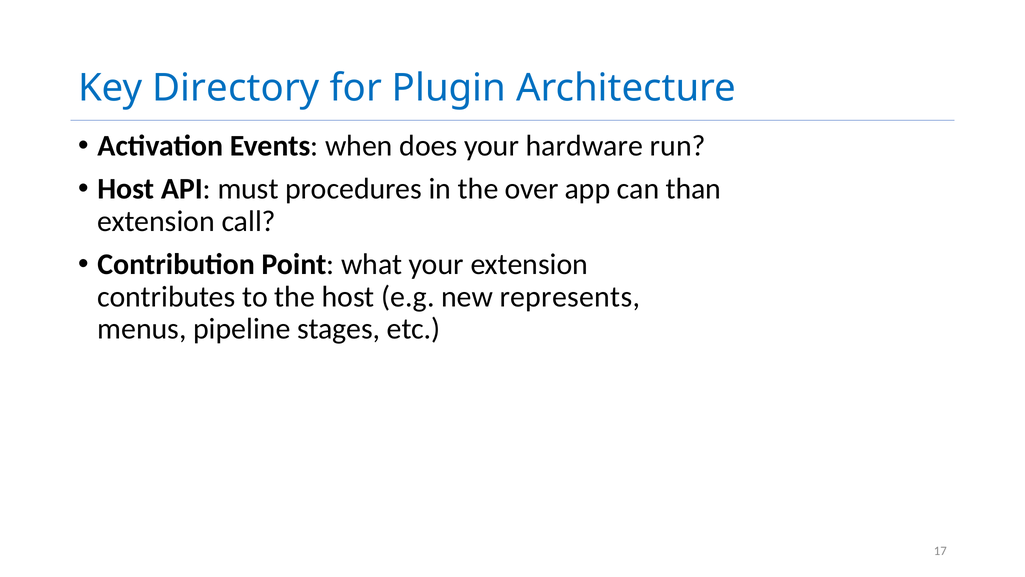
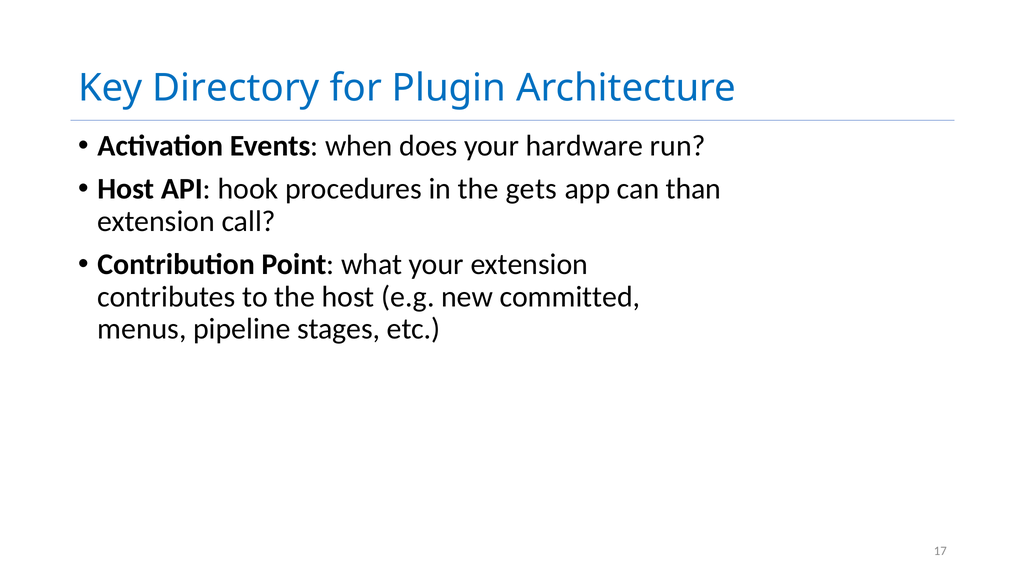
must: must -> hook
over: over -> gets
represents: represents -> committed
